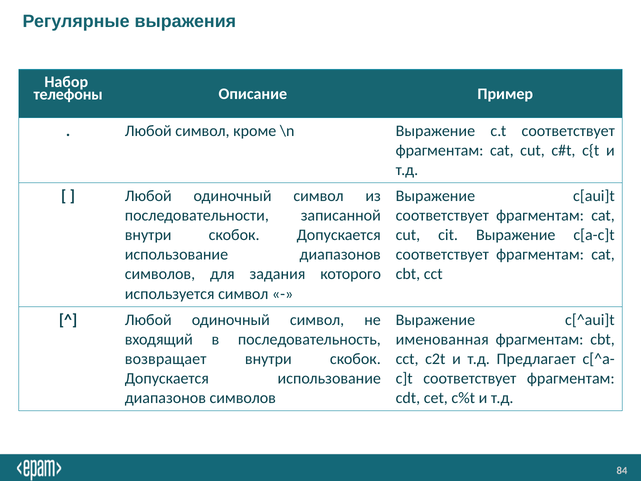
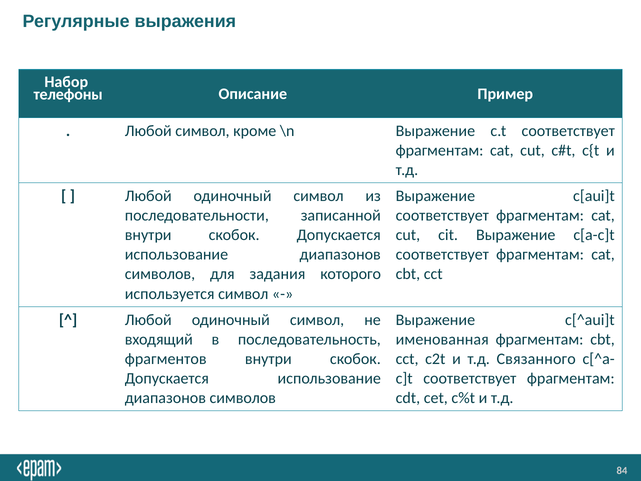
возвращает: возвращает -> фрагментов
Предлагает: Предлагает -> Связанного
